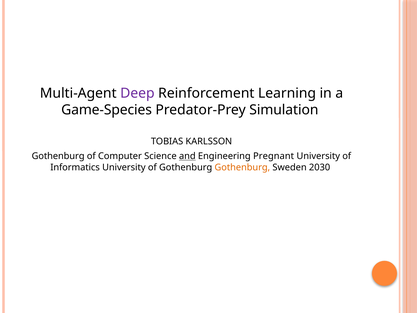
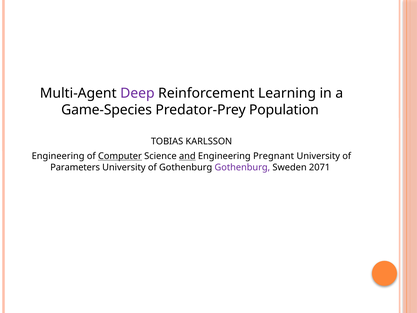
Simulation: Simulation -> Population
Gothenburg at (58, 156): Gothenburg -> Engineering
Computer underline: none -> present
Informatics: Informatics -> Parameters
Gothenburg at (242, 167) colour: orange -> purple
2030: 2030 -> 2071
